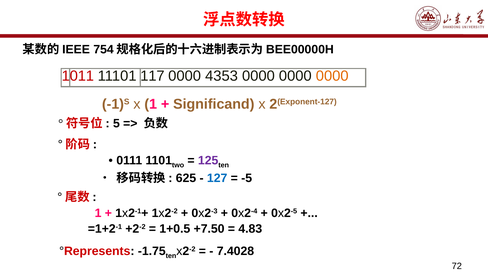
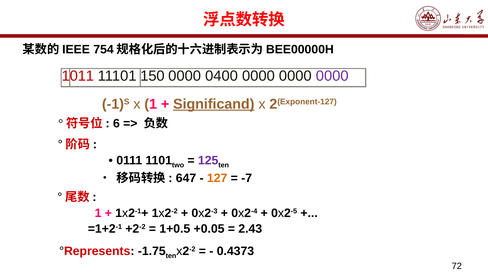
117: 117 -> 150
4353: 4353 -> 0400
0000 at (332, 76) colour: orange -> purple
Significand underline: none -> present
5: 5 -> 6
625: 625 -> 647
127 colour: blue -> orange
-5: -5 -> -7
+7.50: +7.50 -> +0.05
4.83: 4.83 -> 2.43
7.4028: 7.4028 -> 0.4373
